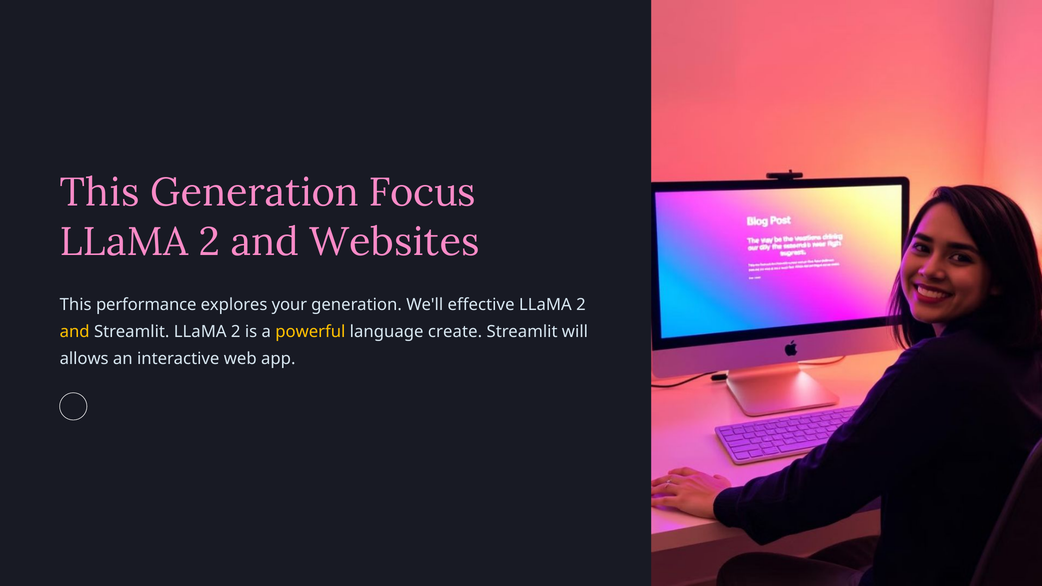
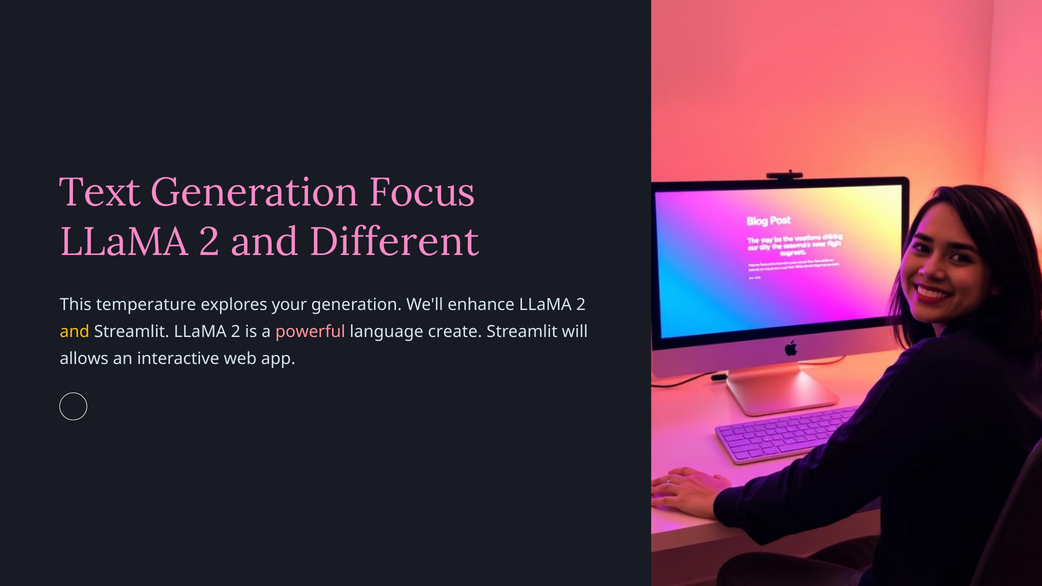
This at (100, 193): This -> Text
Websites: Websites -> Different
performance: performance -> temperature
effective: effective -> enhance
powerful colour: yellow -> pink
